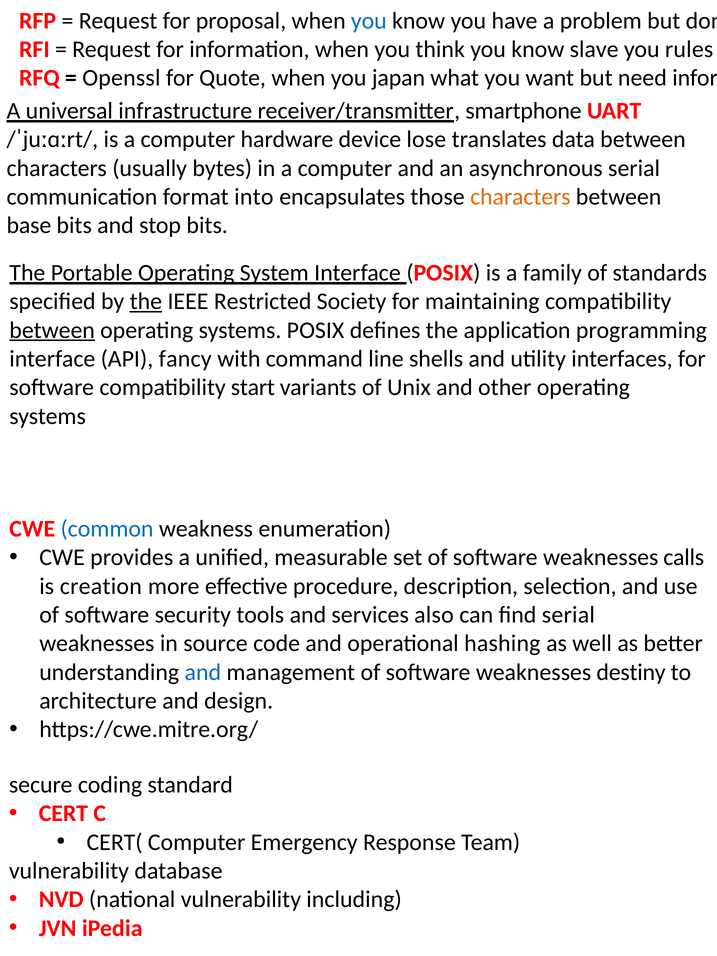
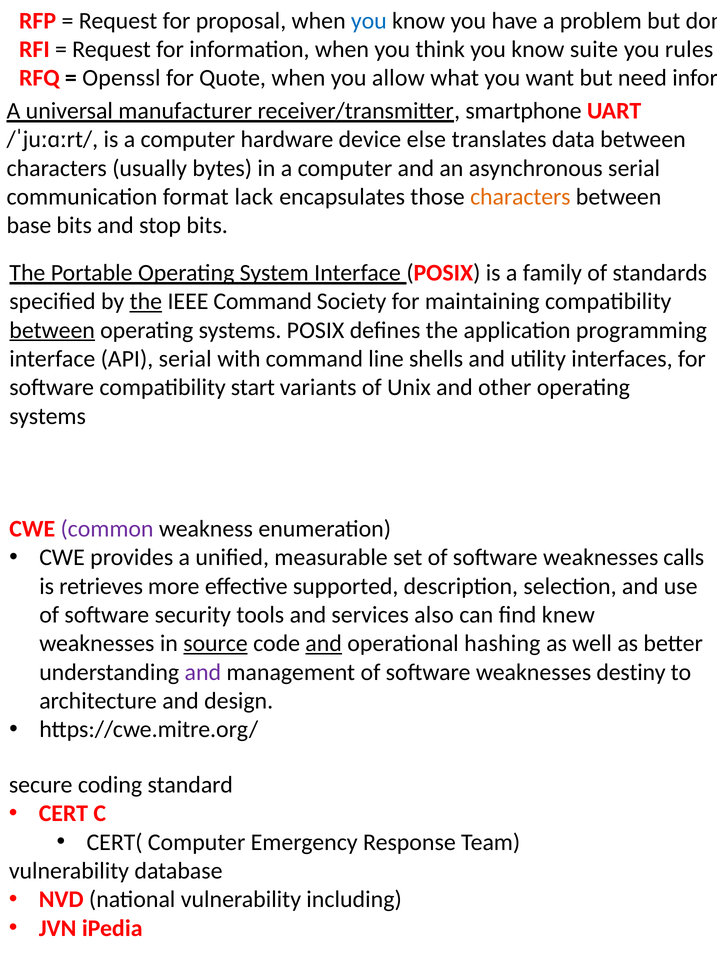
slave: slave -> suite
japan: japan -> allow
infrastructure: infrastructure -> manufacturer
lose: lose -> else
into: into -> lack
IEEE Restricted: Restricted -> Command
API fancy: fancy -> serial
common colour: blue -> purple
creation: creation -> retrieves
procedure: procedure -> supported
find serial: serial -> knew
source underline: none -> present
and at (324, 644) underline: none -> present
and at (203, 672) colour: blue -> purple
